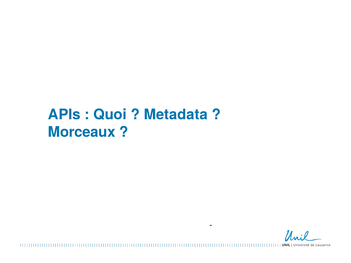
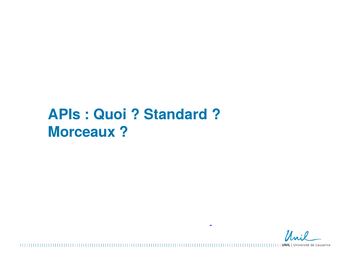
Metadata: Metadata -> Standard
